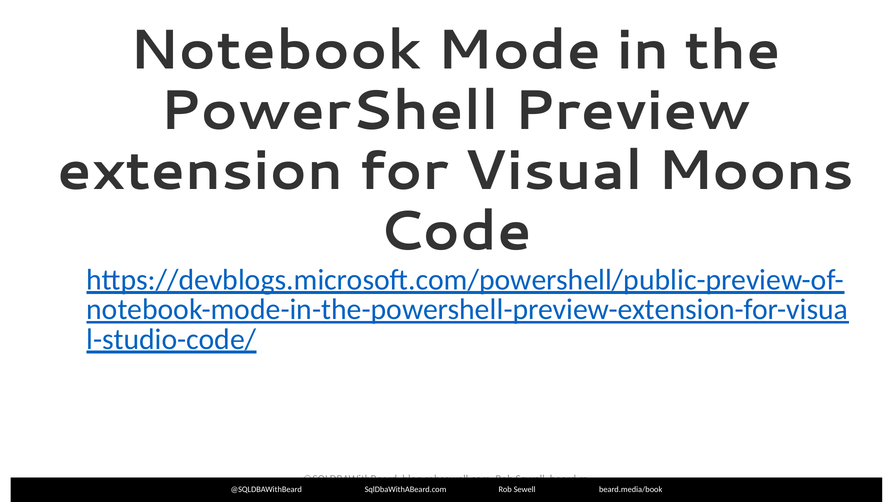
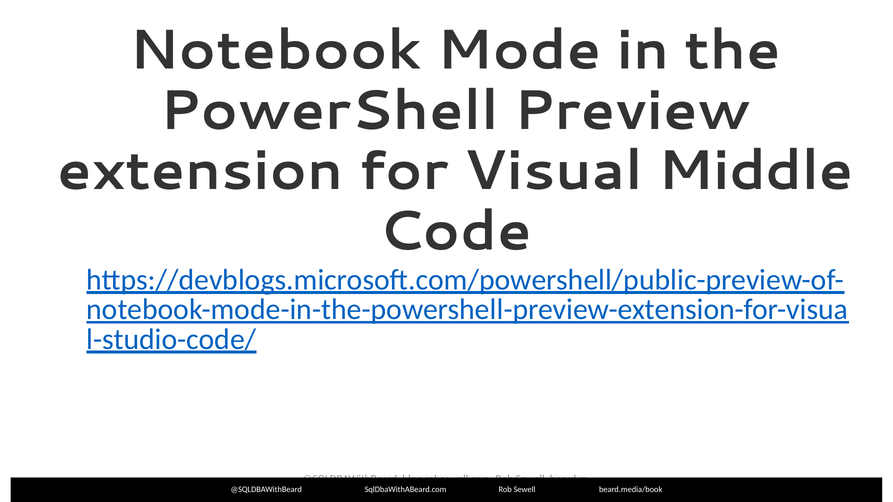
Moons: Moons -> Middle
